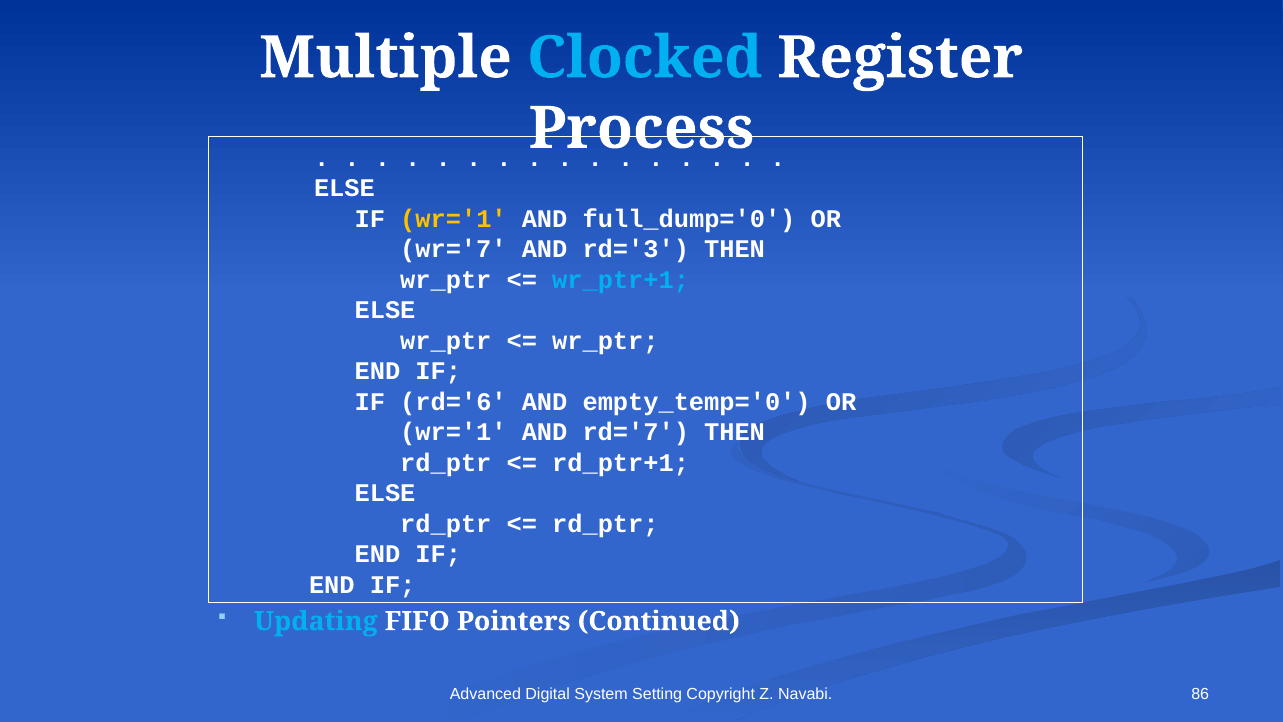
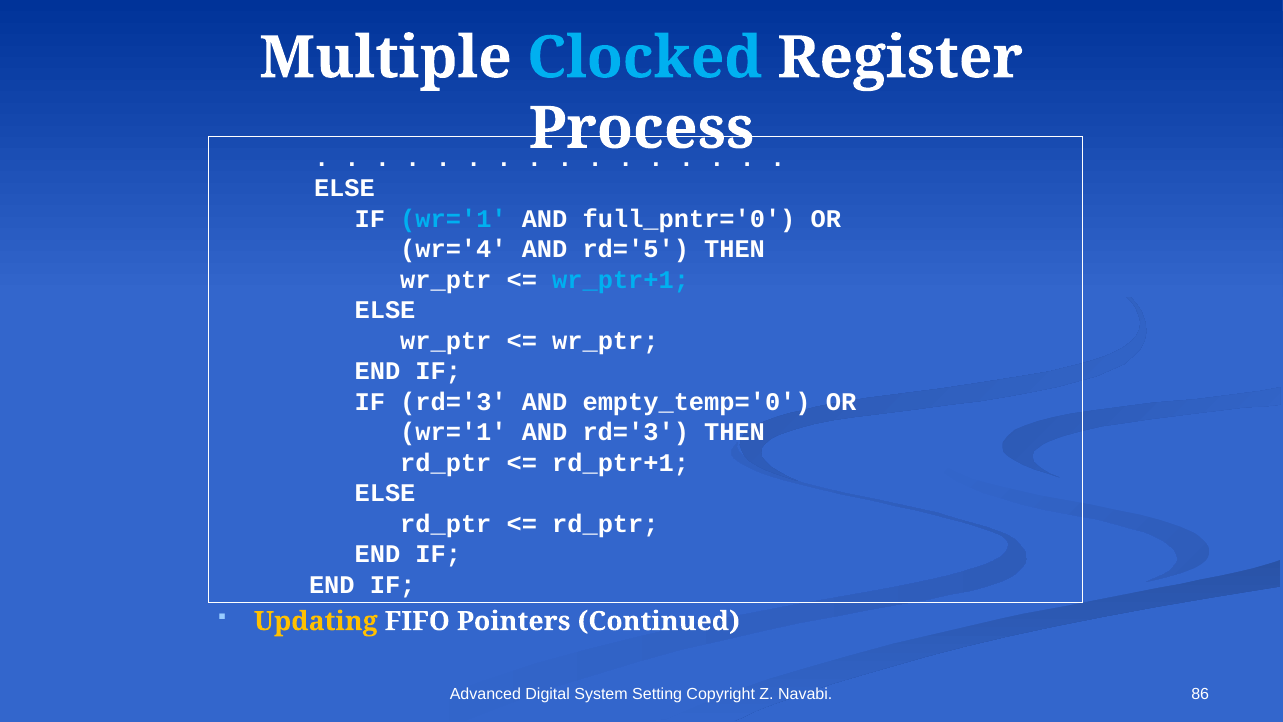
wr='1 at (453, 219) colour: yellow -> light blue
full_dump='0: full_dump='0 -> full_pntr='0
wr='7: wr='7 -> wr='4
rd='3: rd='3 -> rd='5
IF rd='6: rd='6 -> rd='3
AND rd='7: rd='7 -> rd='3
Updating colour: light blue -> yellow
